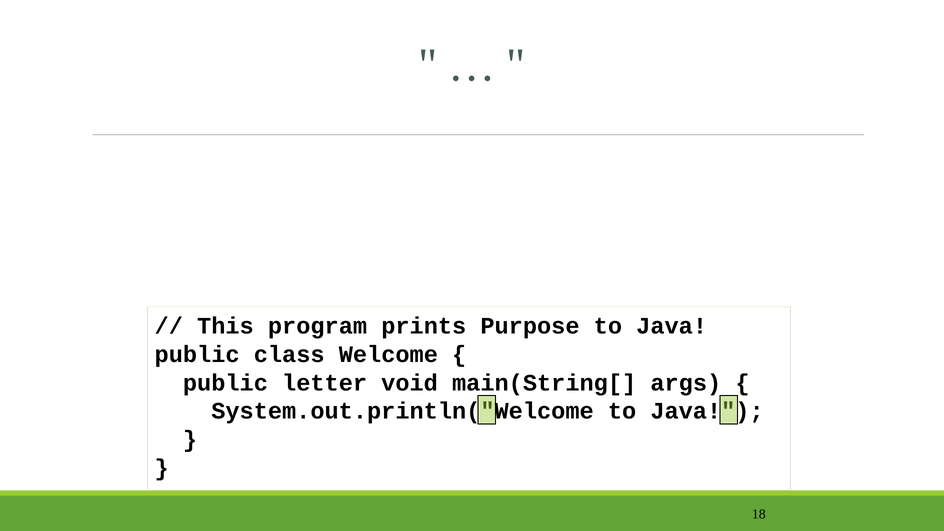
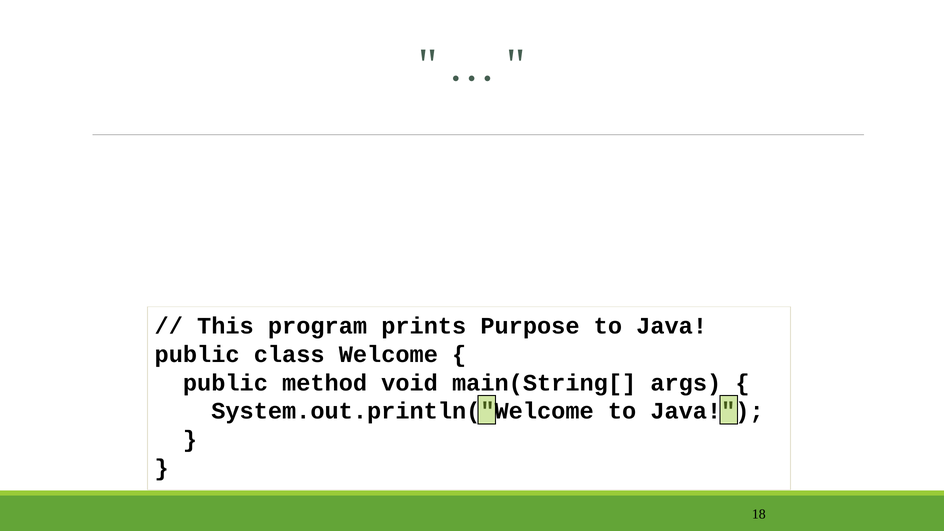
letter: letter -> method
